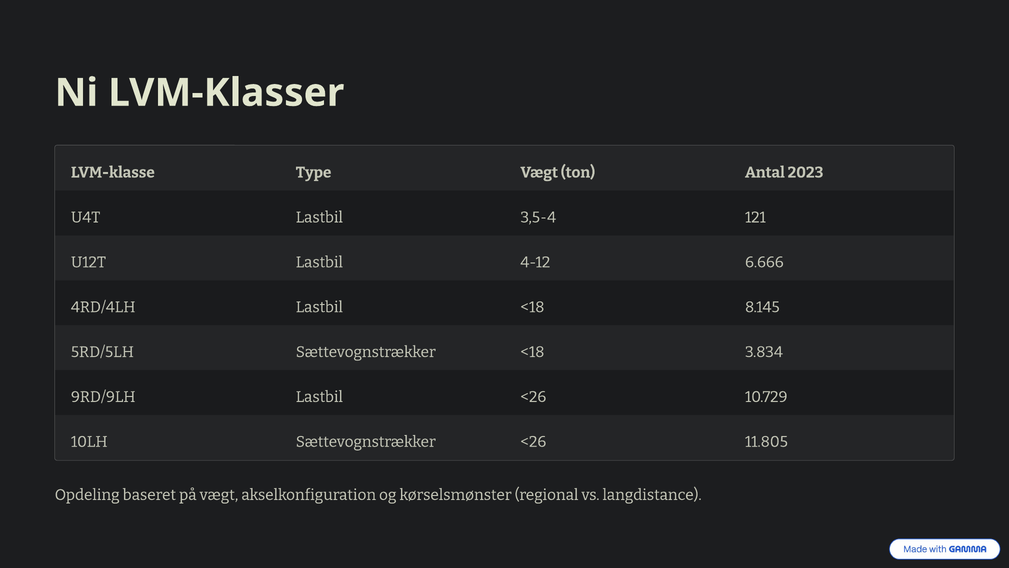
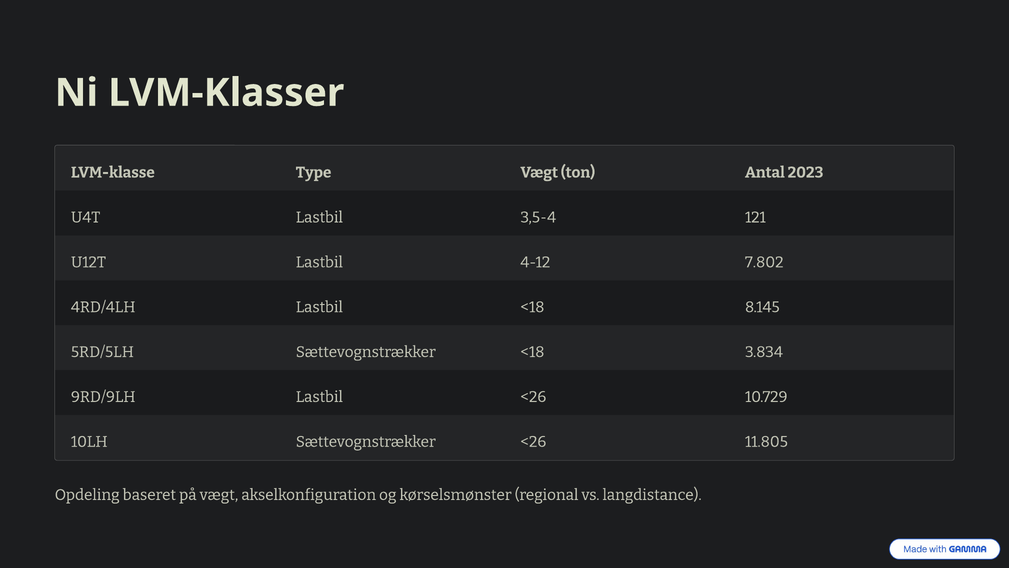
6.666: 6.666 -> 7.802
